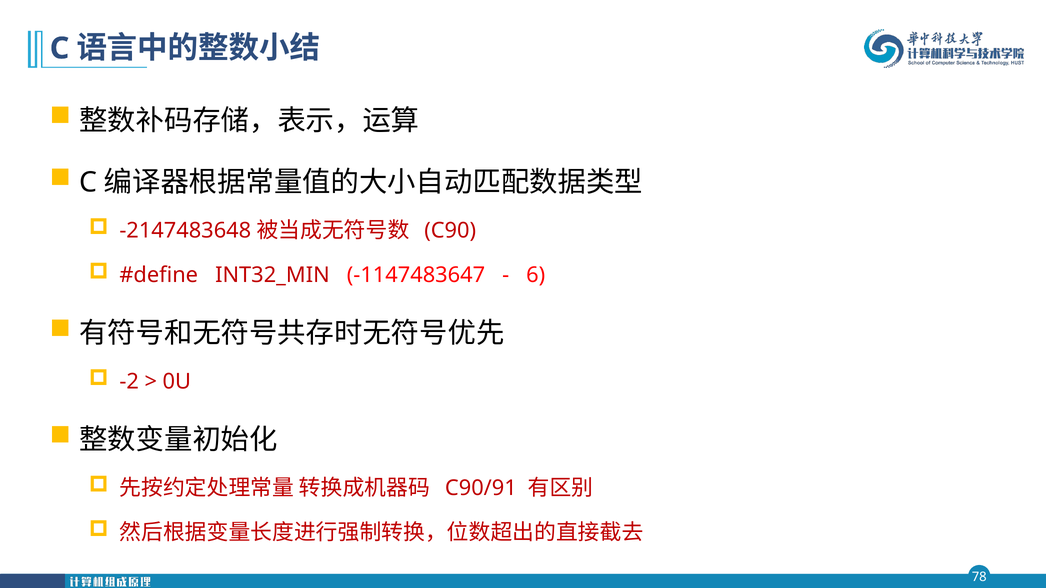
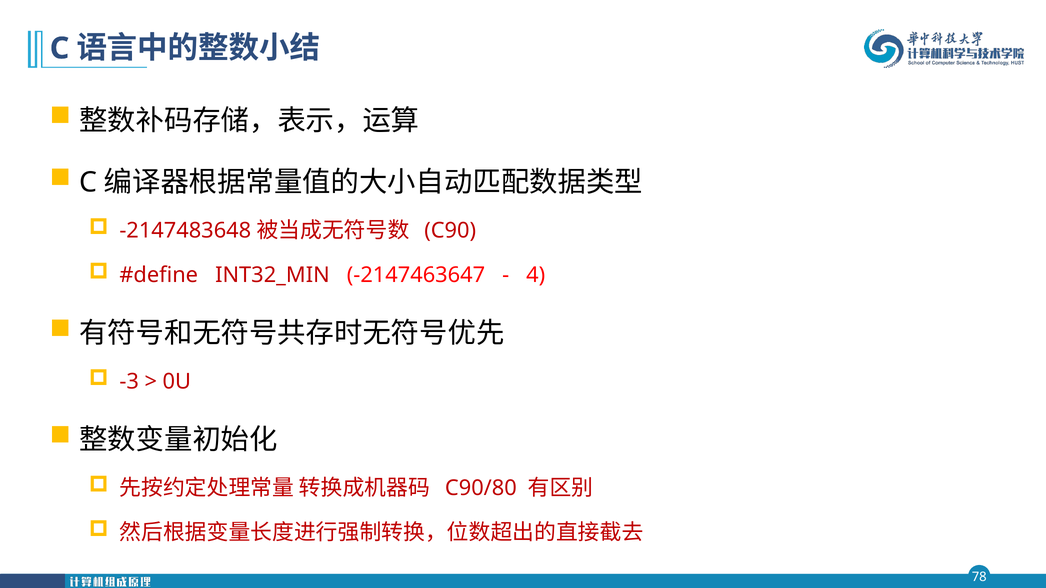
-1147483647: -1147483647 -> -2147463647
6: 6 -> 4
-2: -2 -> -3
C90/91: C90/91 -> C90/80
